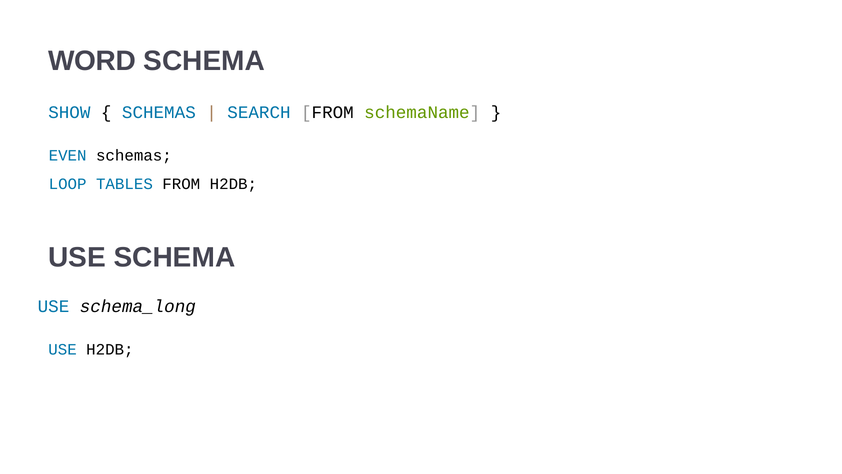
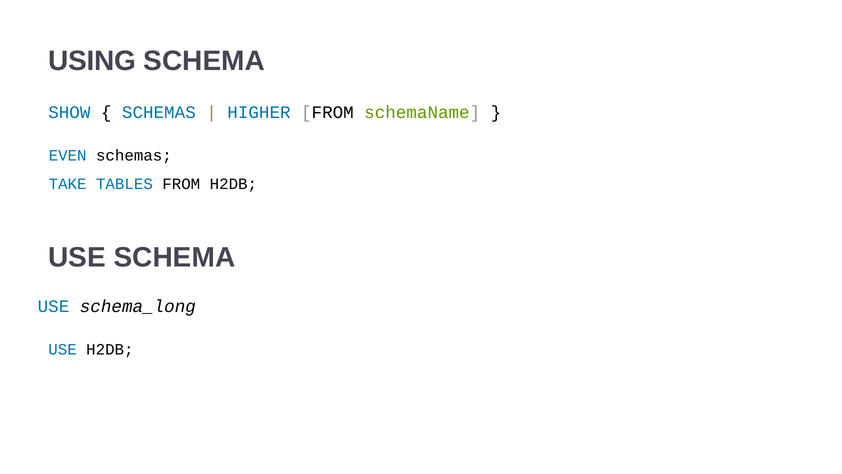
WORD: WORD -> USING
SEARCH: SEARCH -> HIGHER
LOOP: LOOP -> TAKE
